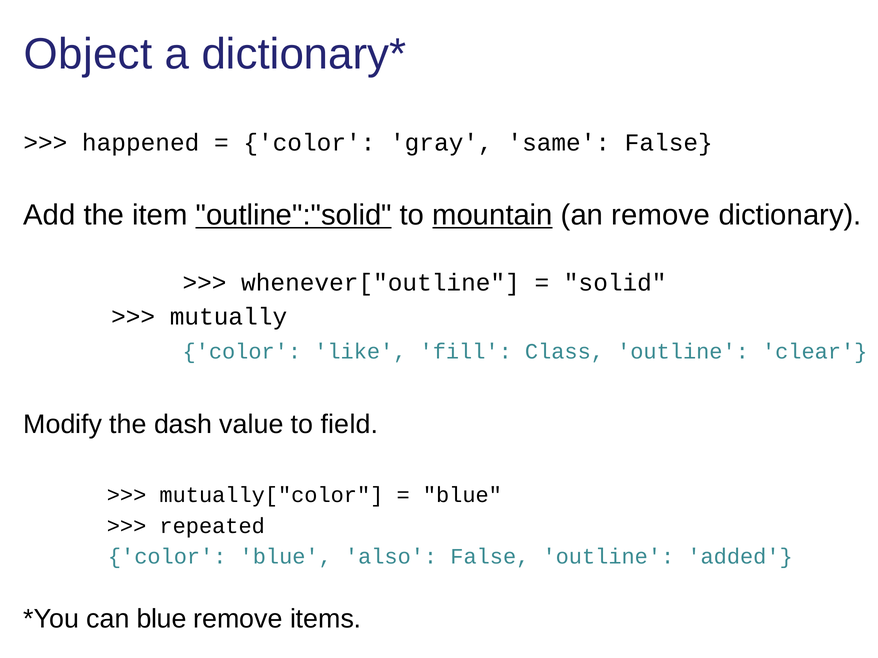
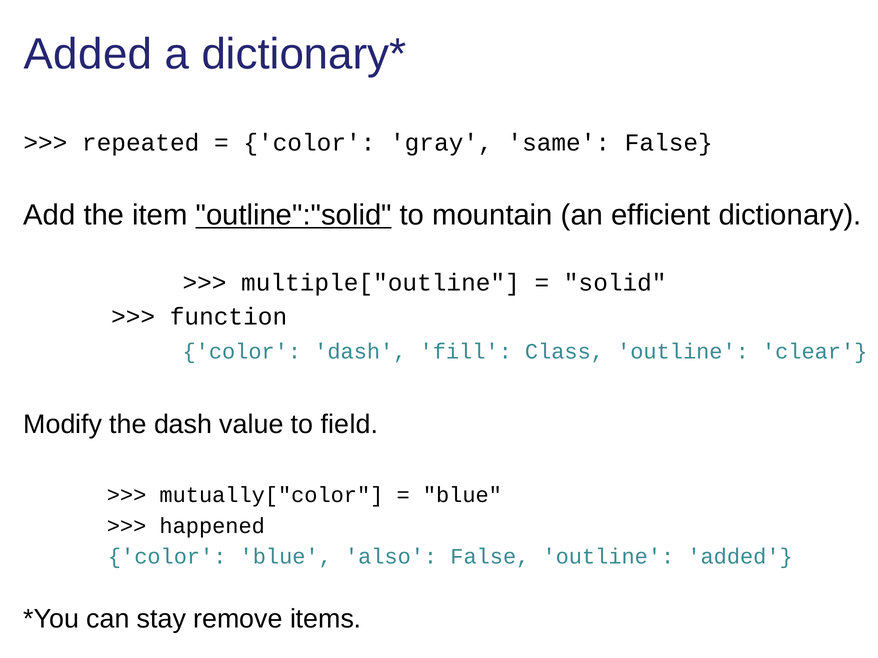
Object at (88, 54): Object -> Added
happened: happened -> repeated
mountain underline: present -> none
an remove: remove -> efficient
whenever["outline: whenever["outline -> multiple["outline
mutually: mutually -> function
color like: like -> dash
repeated: repeated -> happened
can blue: blue -> stay
